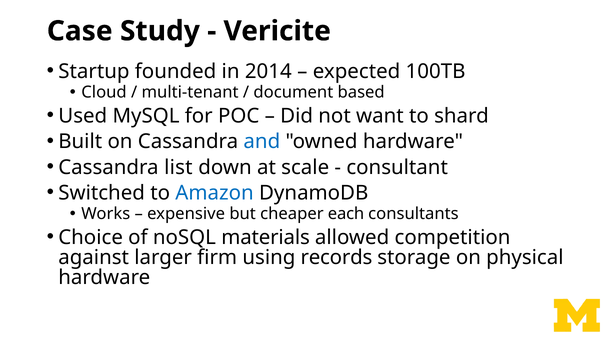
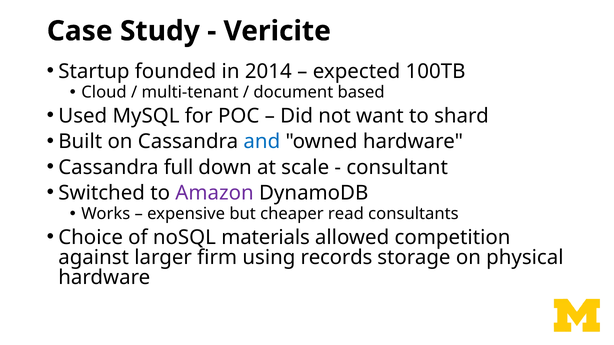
list: list -> full
Amazon colour: blue -> purple
each: each -> read
